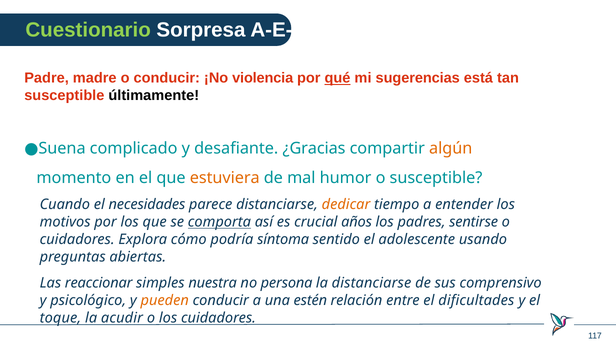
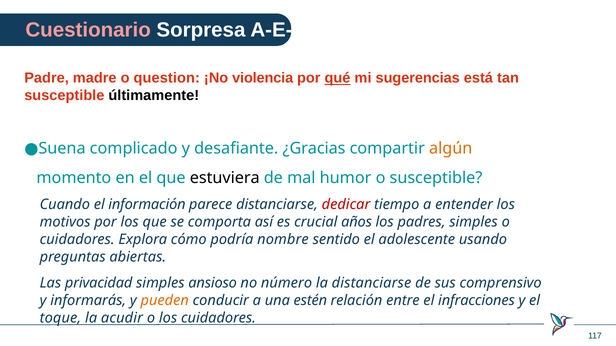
Cuestionario colour: light green -> pink
o conducir: conducir -> question
estuviera colour: orange -> black
necesidades: necesidades -> información
dedicar colour: orange -> red
comporta underline: present -> none
padres sentirse: sentirse -> simples
síntoma: síntoma -> nombre
reaccionar: reaccionar -> privacidad
nuestra: nuestra -> ansioso
persona: persona -> número
psicológico: psicológico -> informarás
dificultades: dificultades -> infracciones
